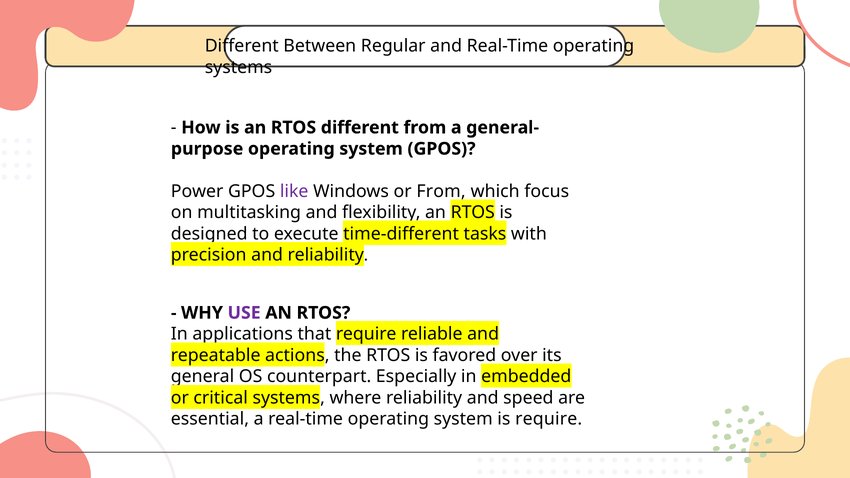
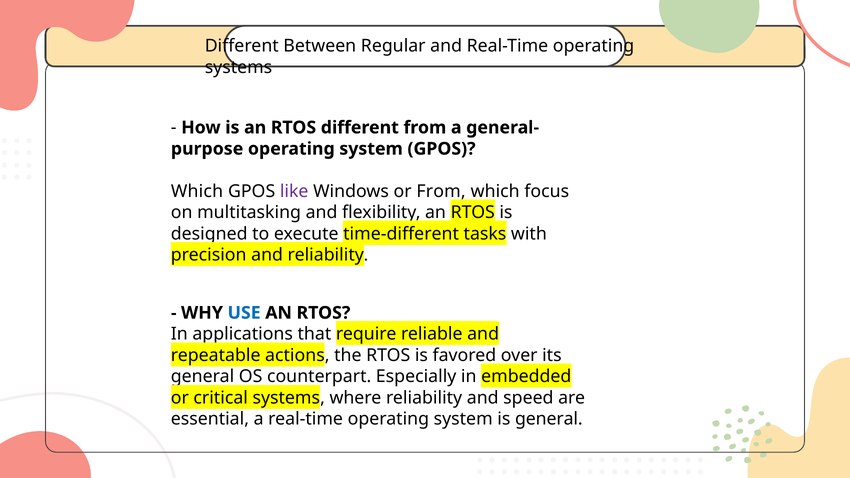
Power at (197, 191): Power -> Which
USE colour: purple -> blue
is require: require -> general
